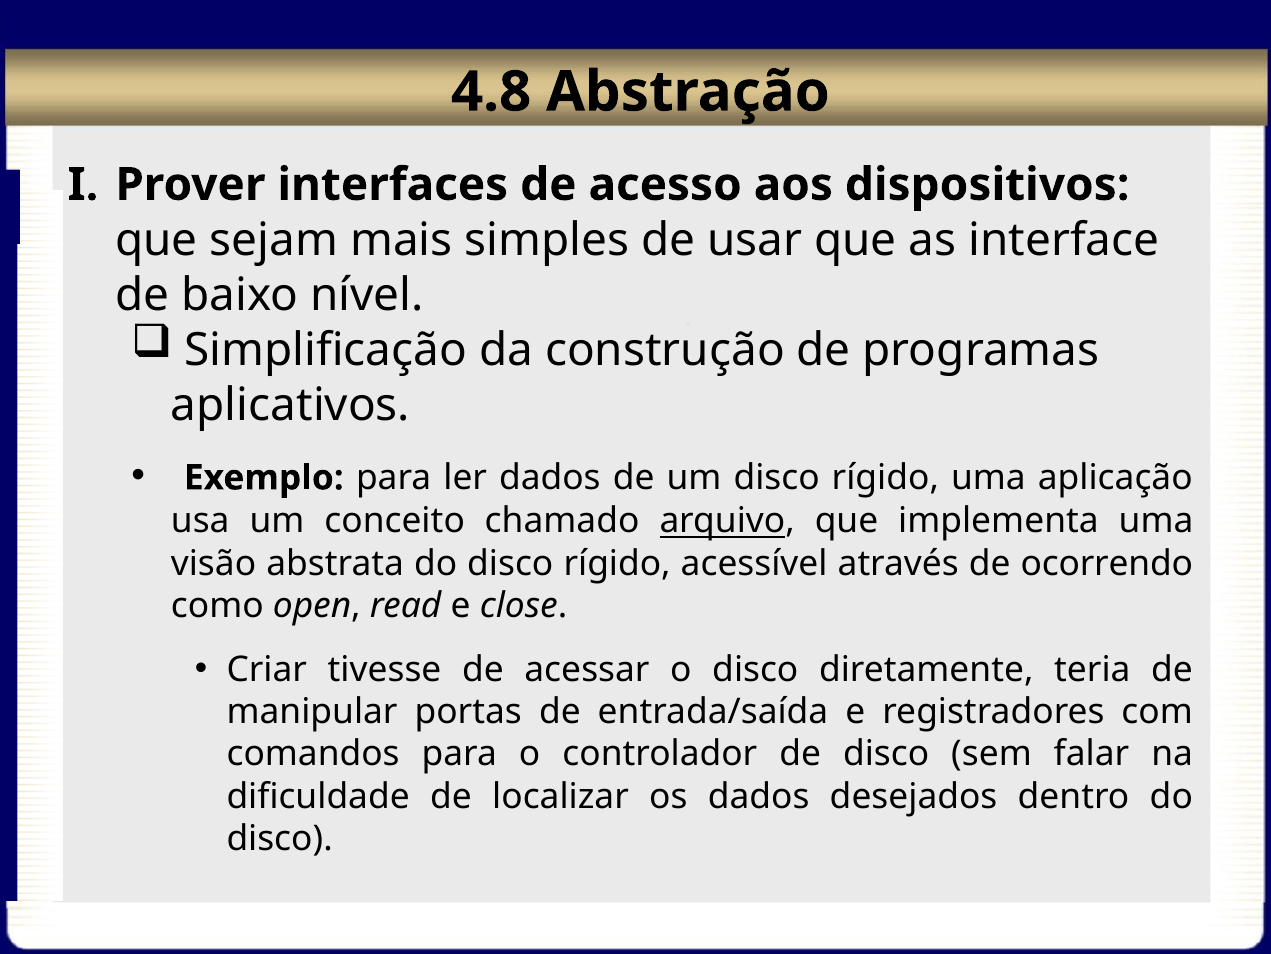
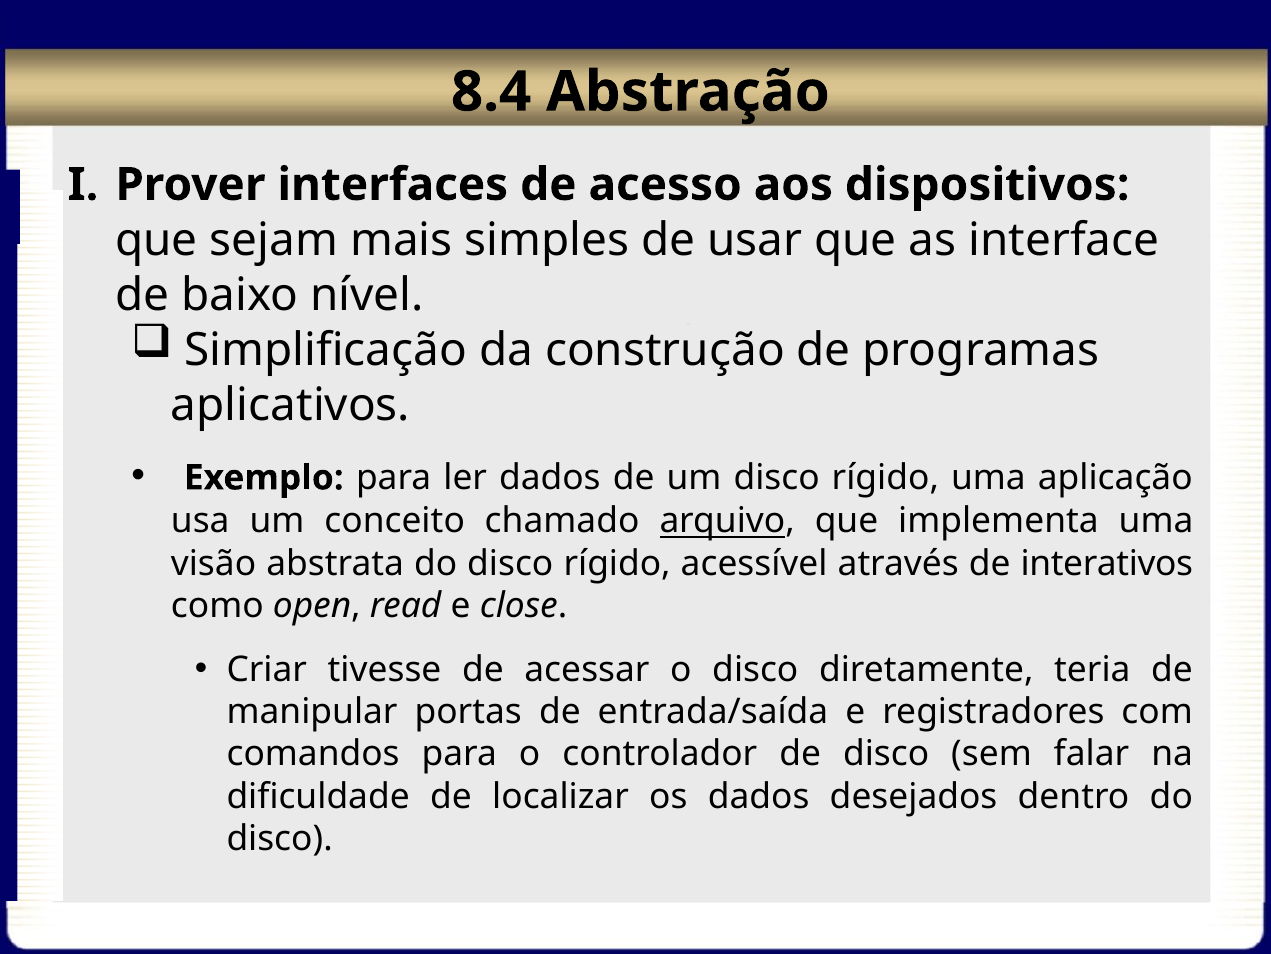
4.8: 4.8 -> 8.4
ocorrendo: ocorrendo -> interativos
